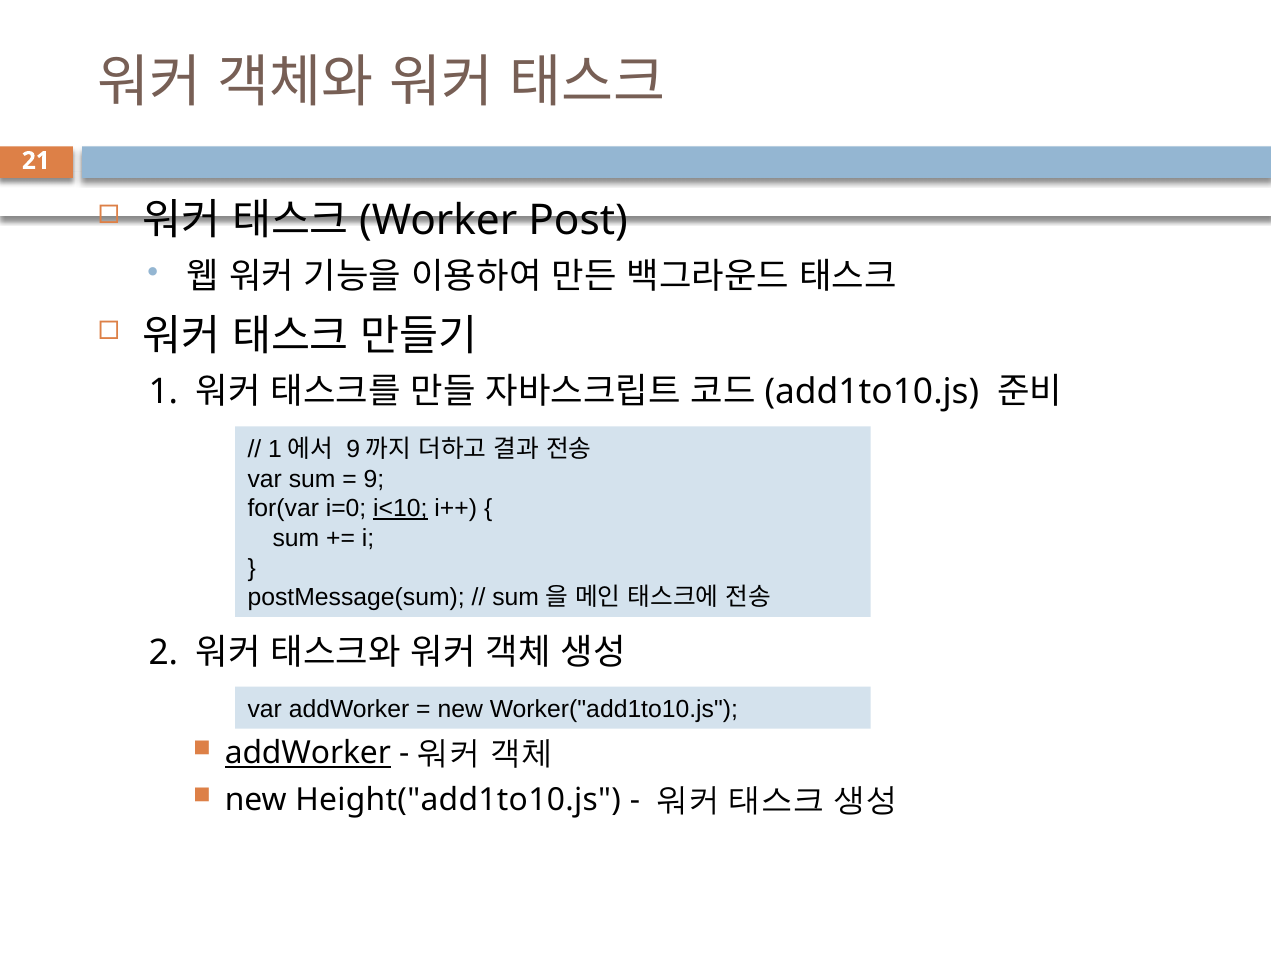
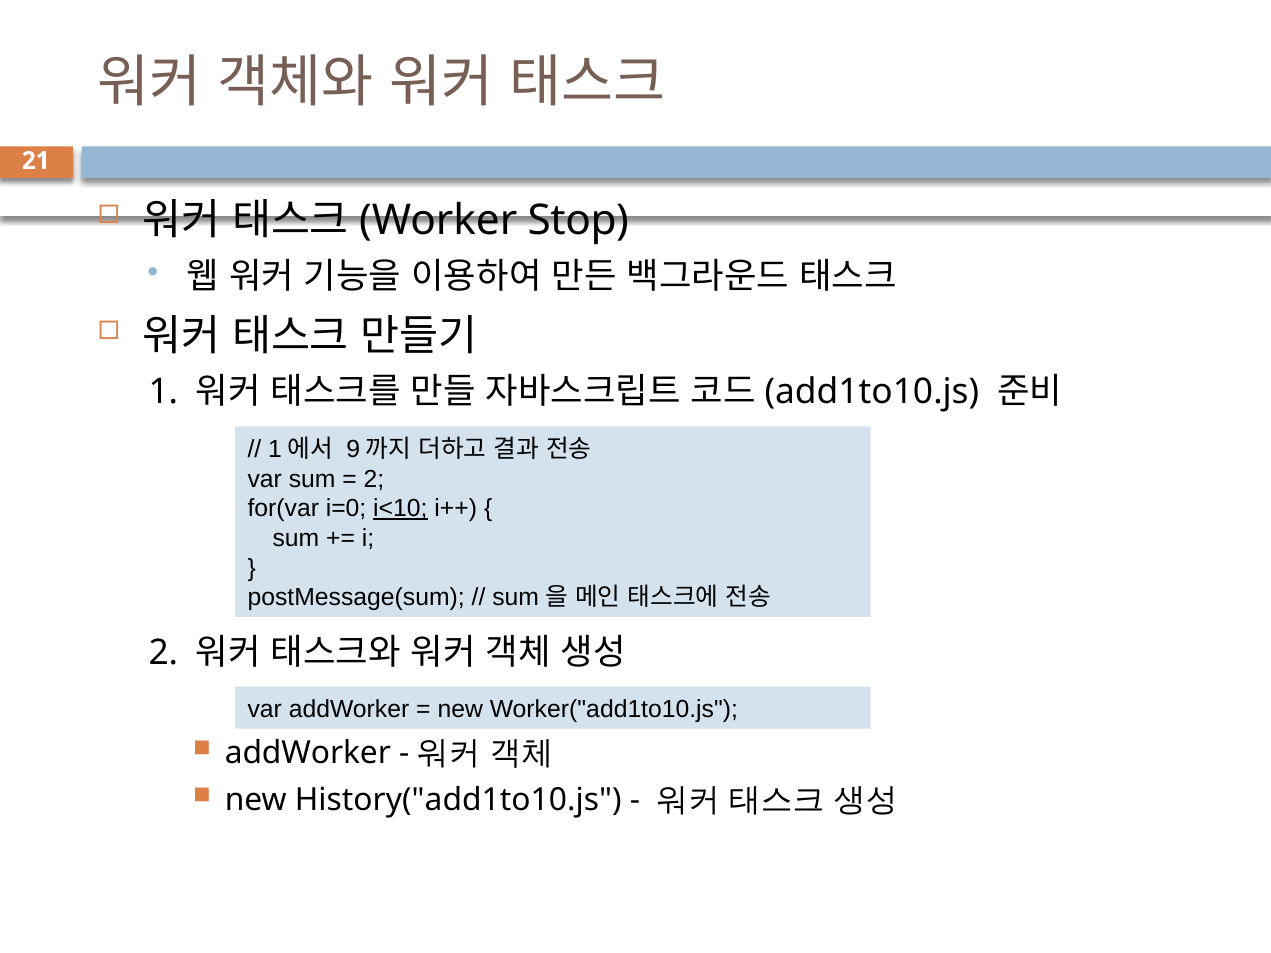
Post: Post -> Stop
9 at (374, 479): 9 -> 2
addWorker at (308, 753) underline: present -> none
Height("add1to10.js: Height("add1to10.js -> History("add1to10.js
